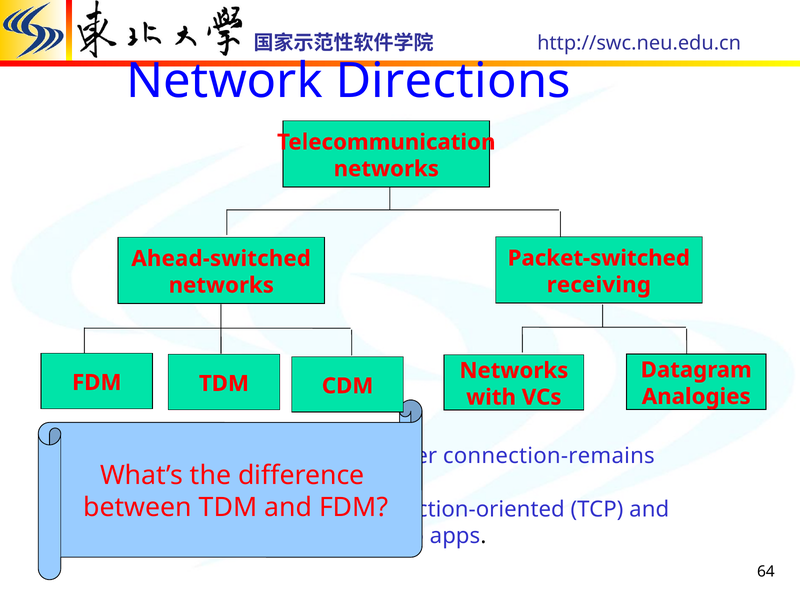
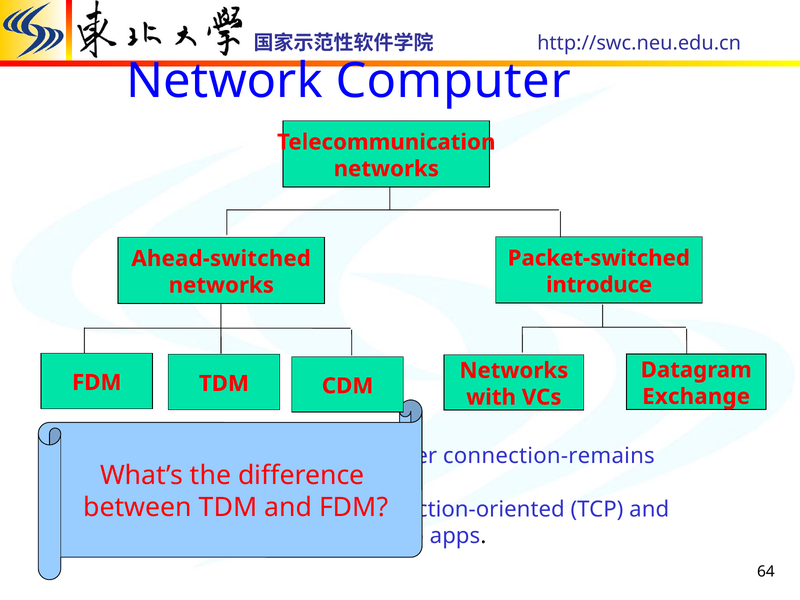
Directions: Directions -> Computer
receiving: receiving -> introduce
Analogies: Analogies -> Exchange
